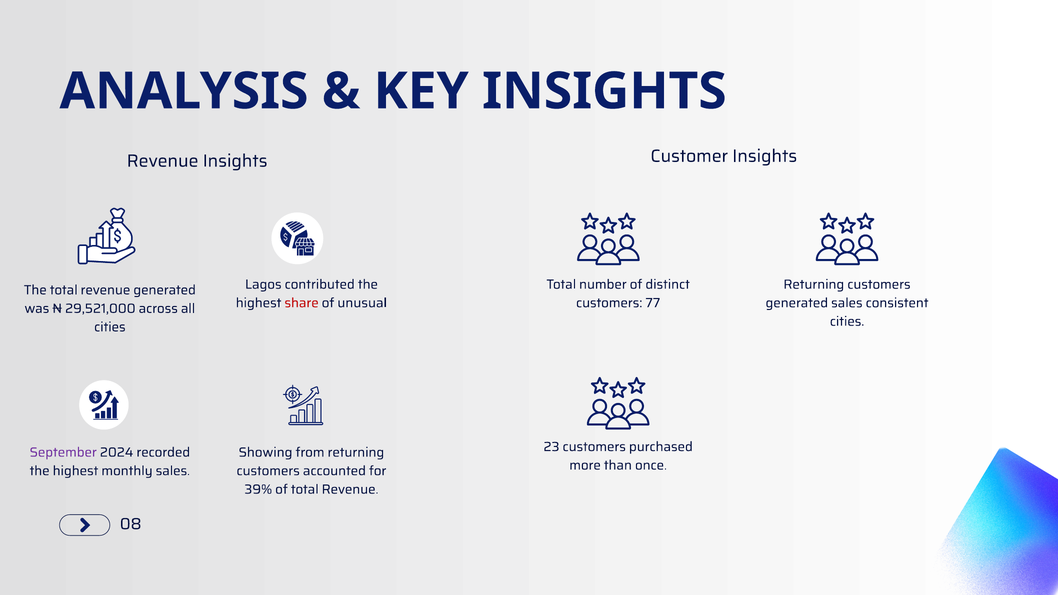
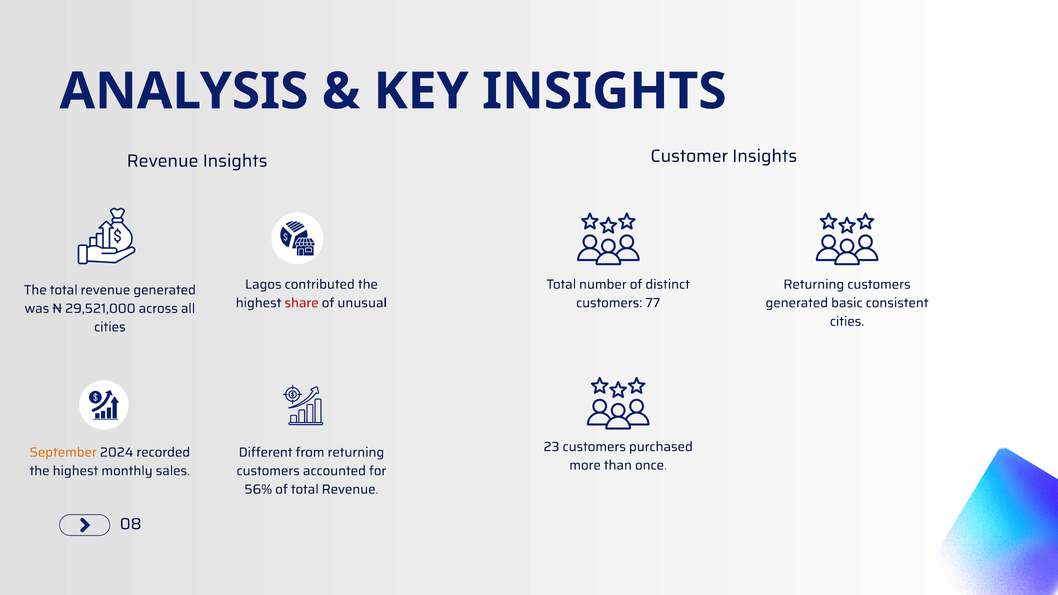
generated sales: sales -> basic
September colour: purple -> orange
Showing: Showing -> Different
39%: 39% -> 56%
